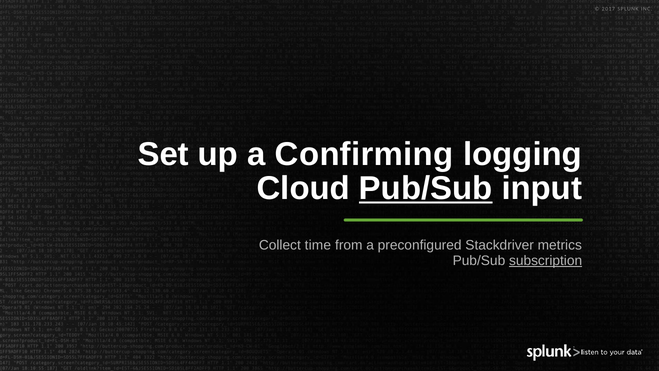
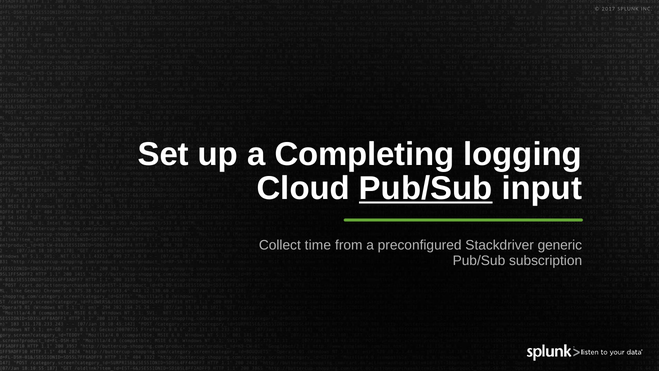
Confirming: Confirming -> Completing
metrics: metrics -> generic
subscription underline: present -> none
